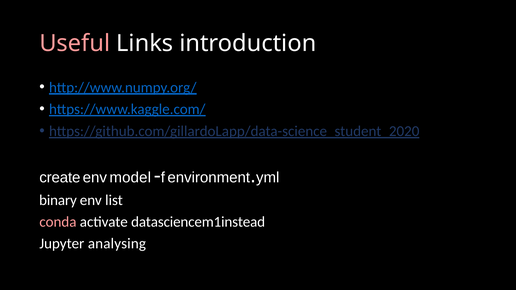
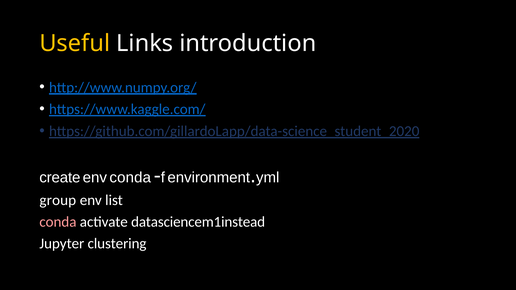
Useful colour: pink -> yellow
env model: model -> conda
binary: binary -> group
analysing: analysing -> clustering
